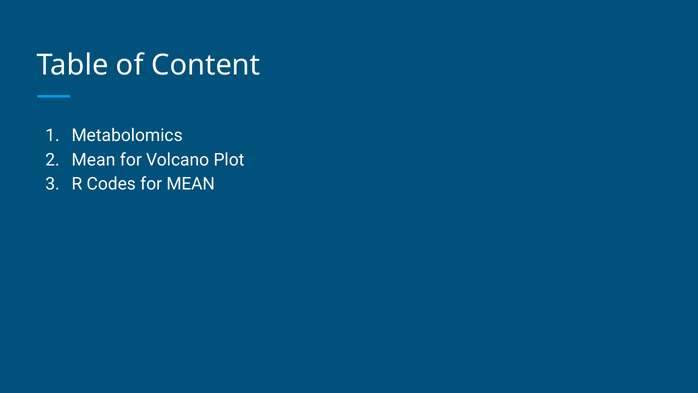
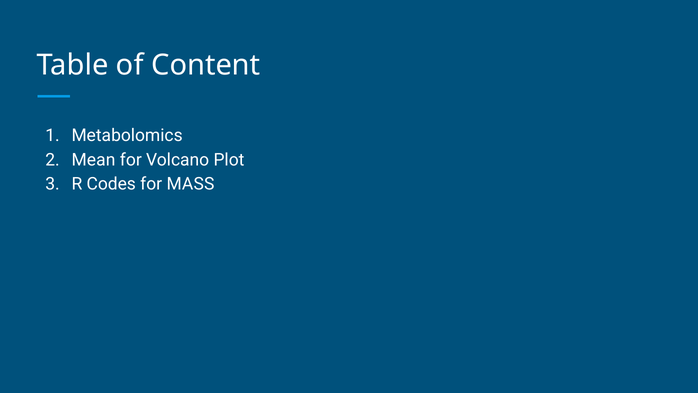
for MEAN: MEAN -> MASS
